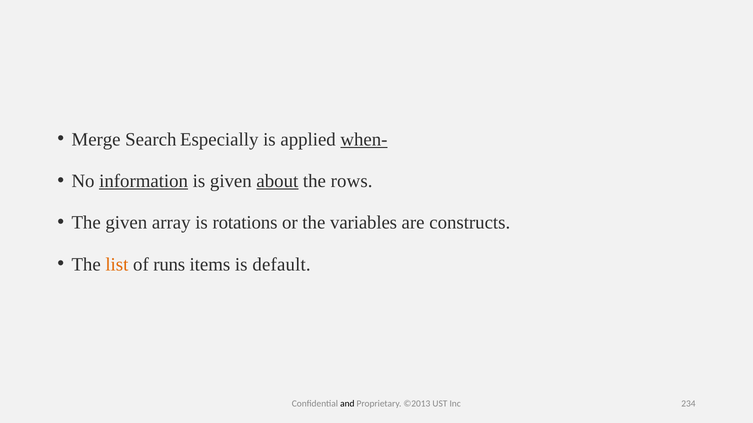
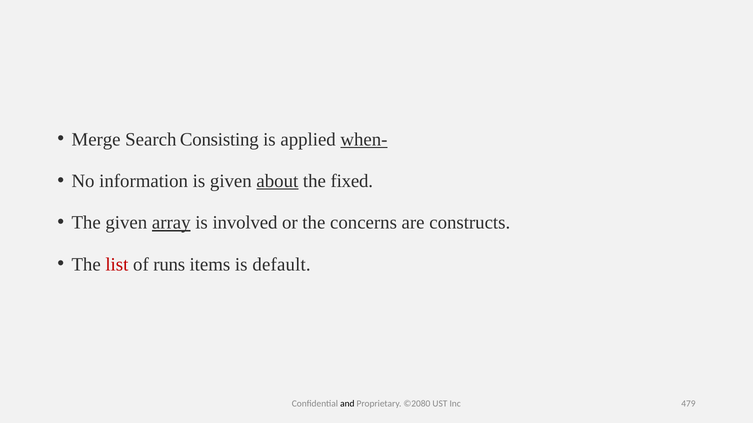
Especially: Especially -> Consisting
information underline: present -> none
rows: rows -> fixed
array underline: none -> present
rotations: rotations -> involved
variables: variables -> concerns
list colour: orange -> red
©2013: ©2013 -> ©2080
234: 234 -> 479
